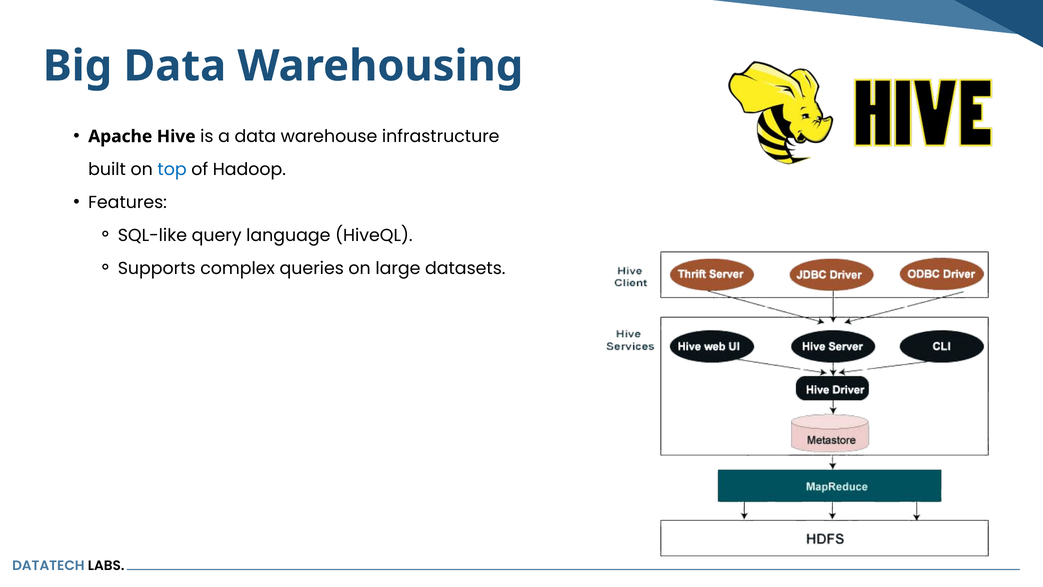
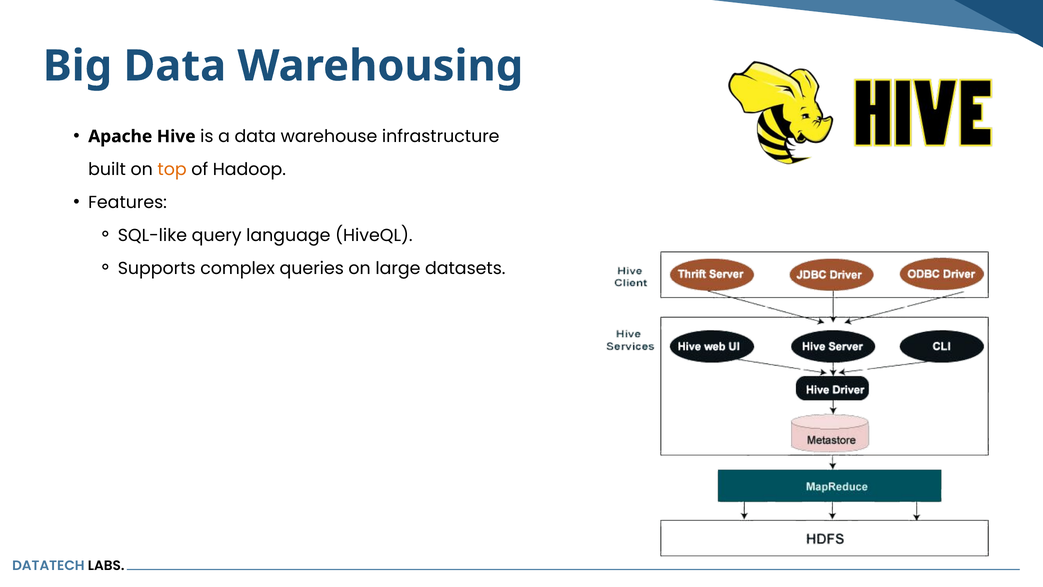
top colour: blue -> orange
